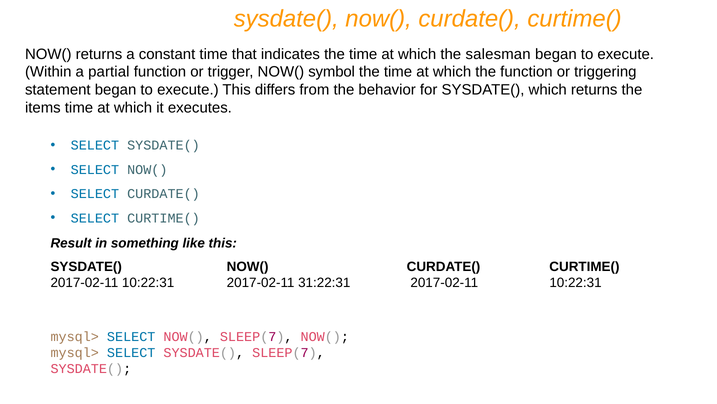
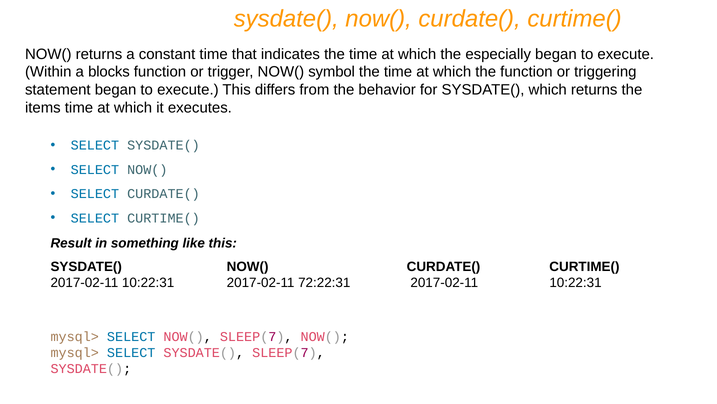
salesman: salesman -> especially
partial: partial -> blocks
31:22:31: 31:22:31 -> 72:22:31
